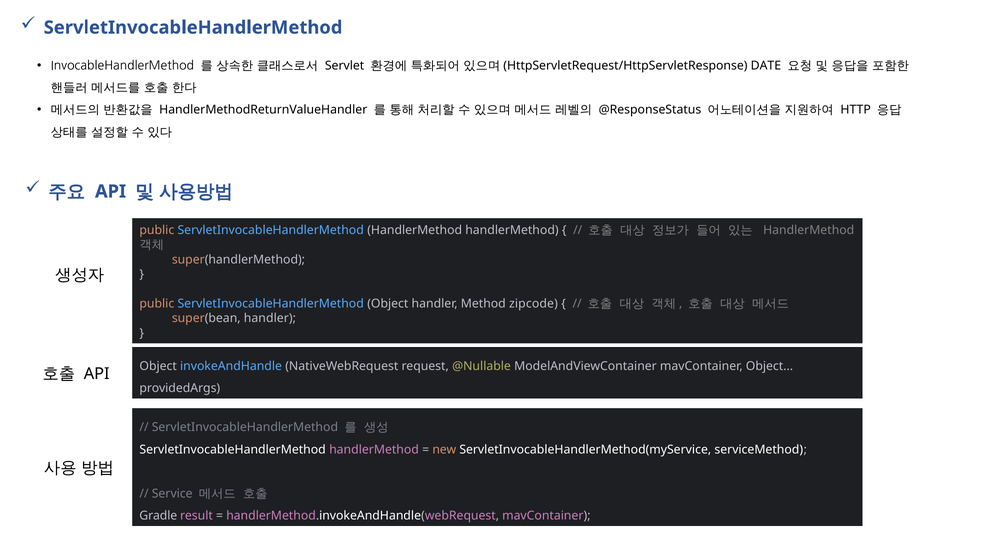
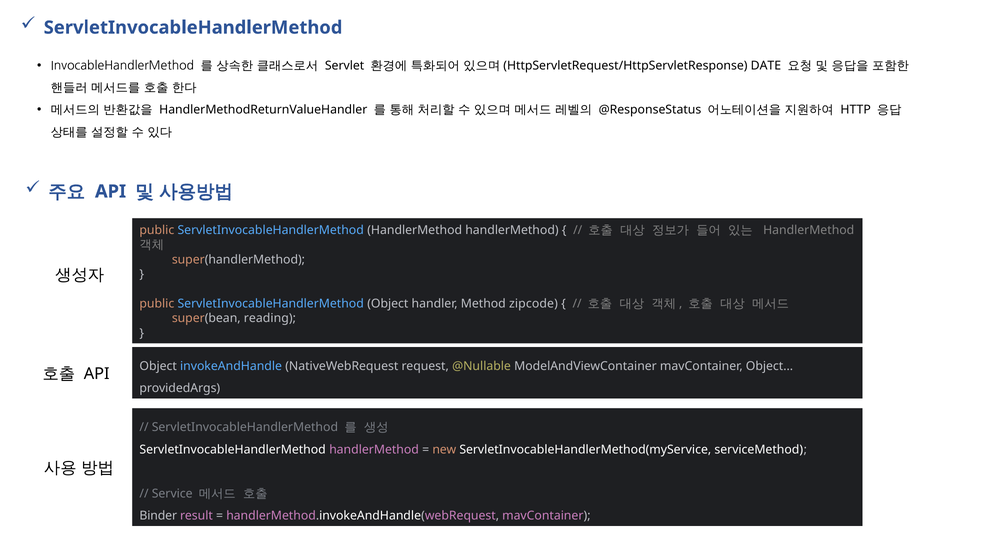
super(bean handler: handler -> reading
Gradle: Gradle -> Binder
